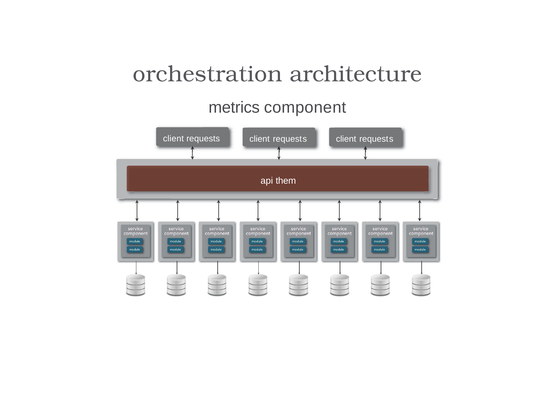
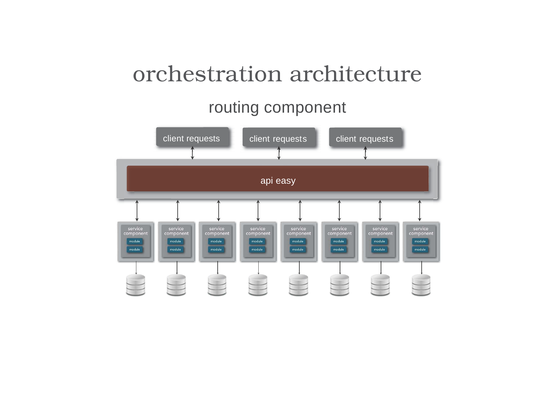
metrics: metrics -> routing
them: them -> easy
